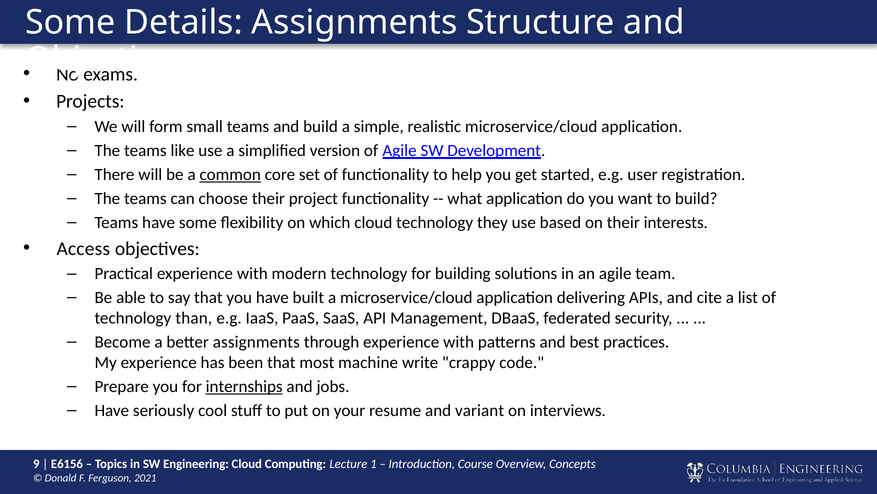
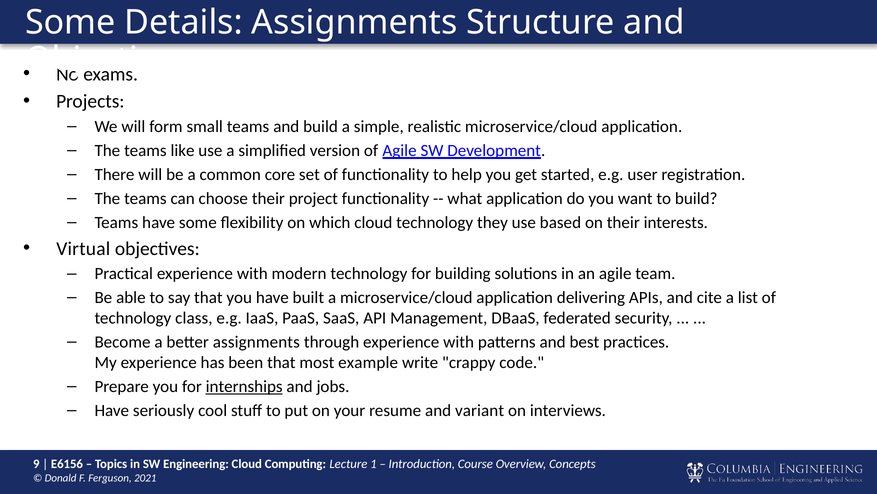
common underline: present -> none
Access: Access -> Virtual
than: than -> class
machine: machine -> example
